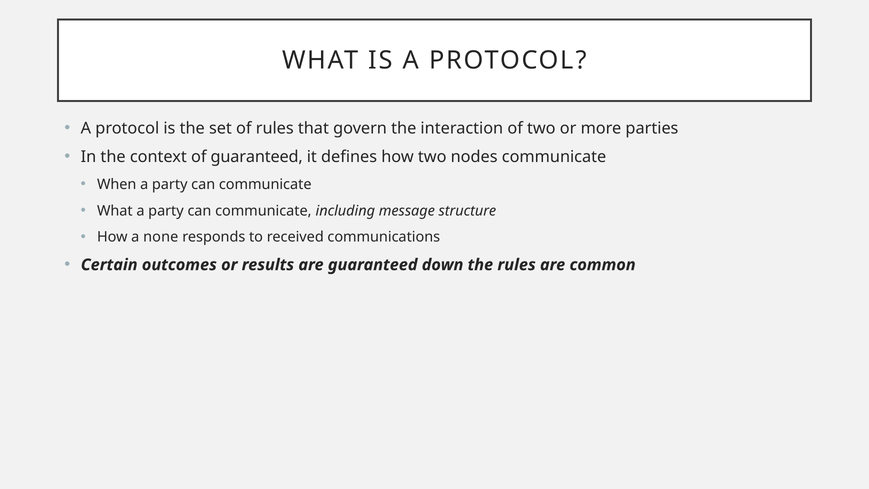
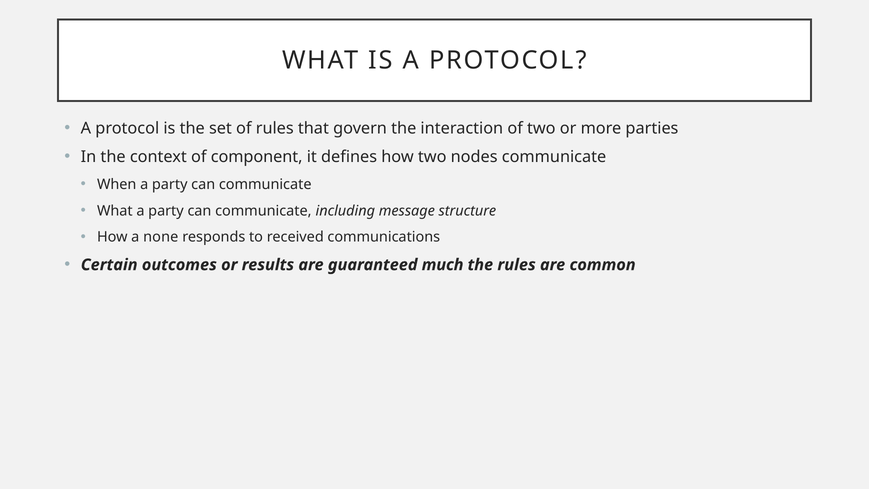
of guaranteed: guaranteed -> component
down: down -> much
